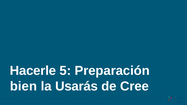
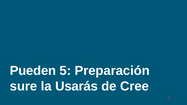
Hacerle: Hacerle -> Pueden
bien: bien -> sure
